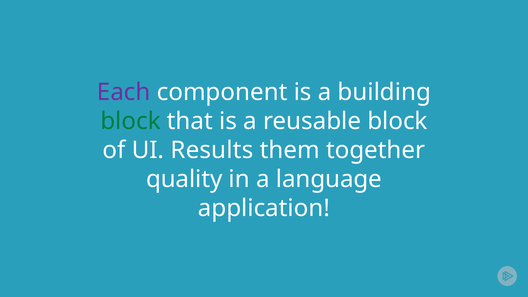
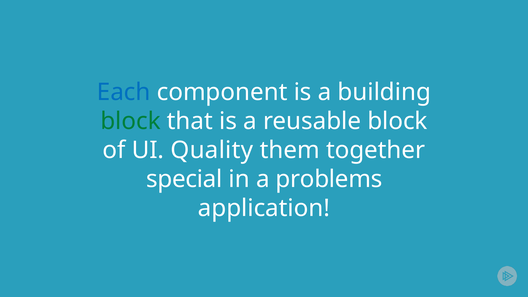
Each colour: purple -> blue
Results: Results -> Quality
quality: quality -> special
language: language -> problems
